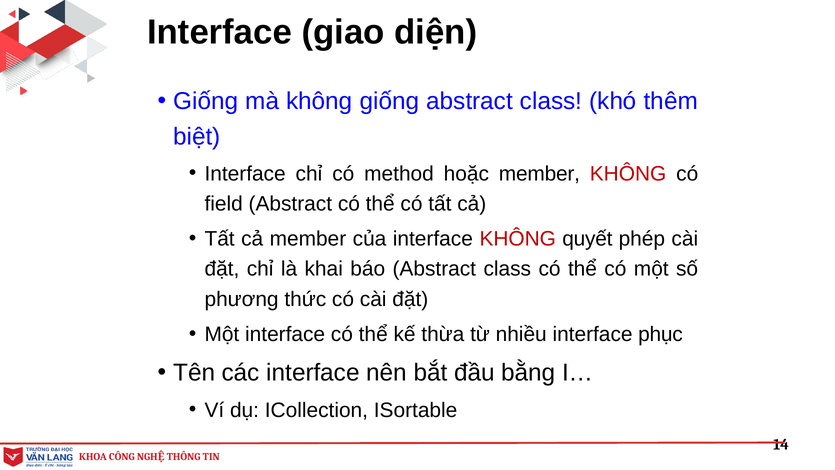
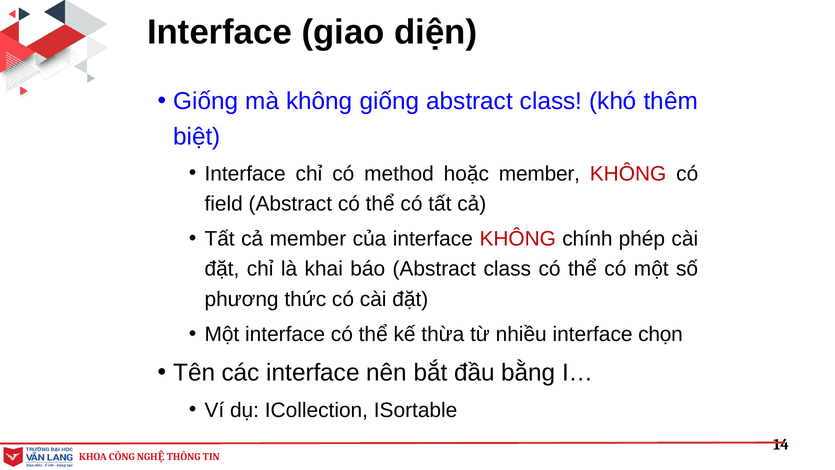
quyết: quyết -> chính
phục: phục -> chọn
